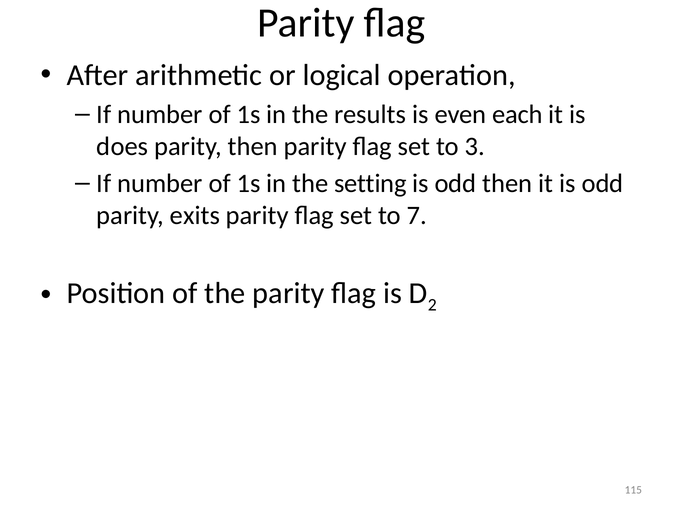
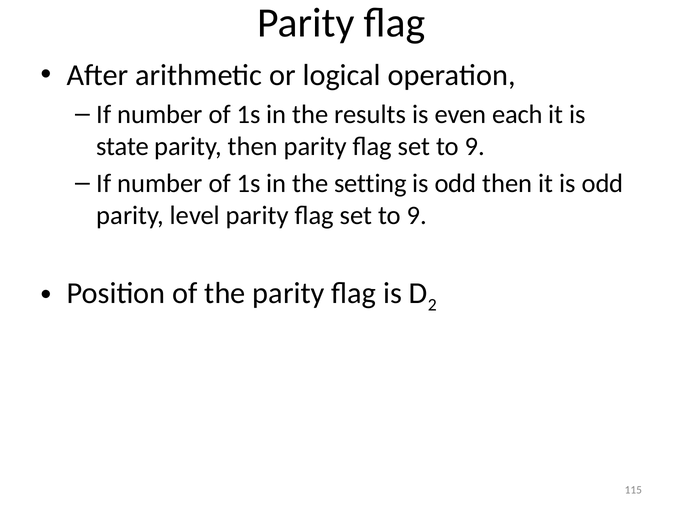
does: does -> state
3 at (475, 146): 3 -> 9
exits: exits -> level
7 at (417, 215): 7 -> 9
